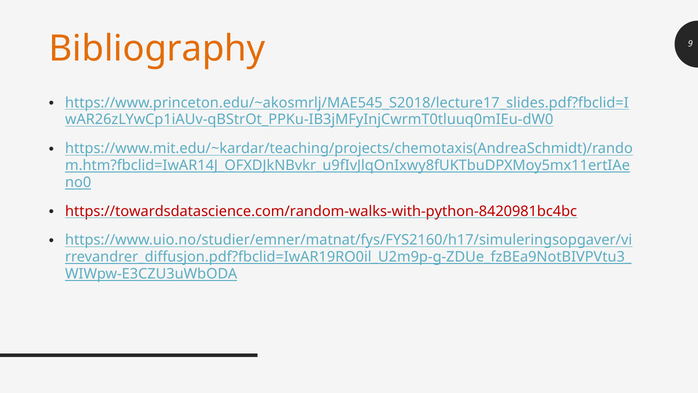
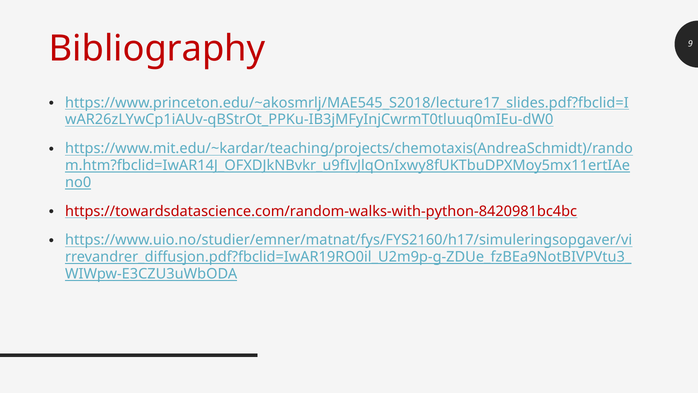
Bibliography colour: orange -> red
